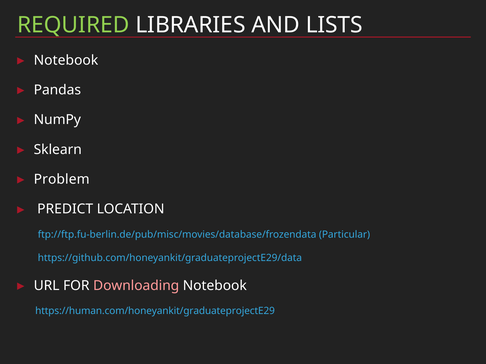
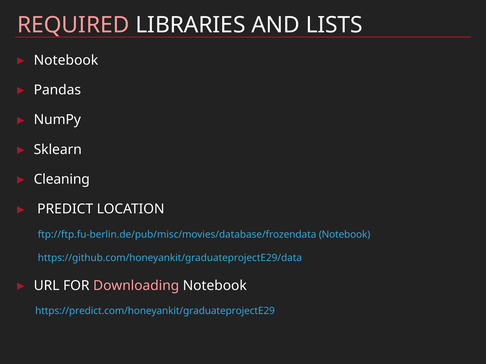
REQUIRED colour: light green -> pink
Problem: Problem -> Cleaning
ftp://ftp.fu-berlin.de/pub/misc/movies/database/frozendata Particular: Particular -> Notebook
https://human.com/honeyankit/graduateprojectE29: https://human.com/honeyankit/graduateprojectE29 -> https://predict.com/honeyankit/graduateprojectE29
